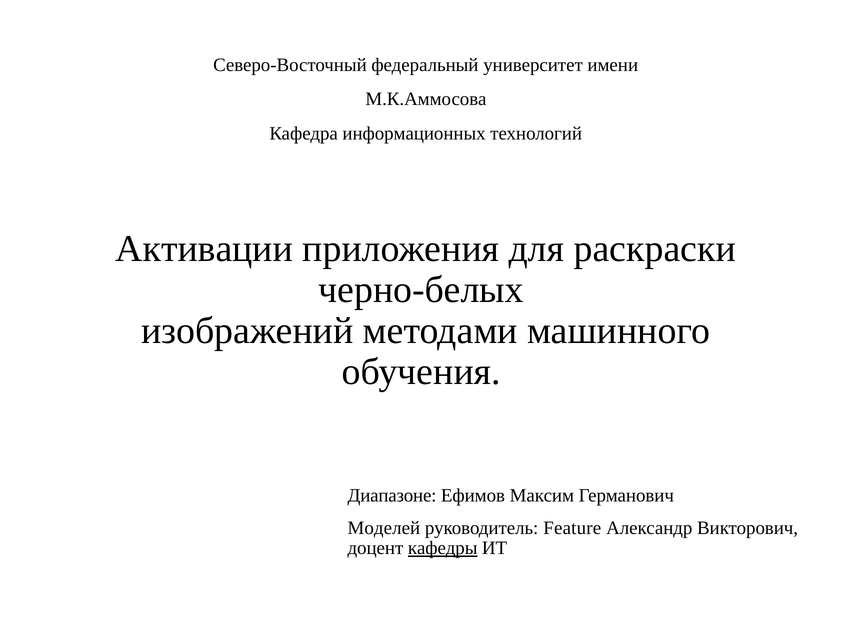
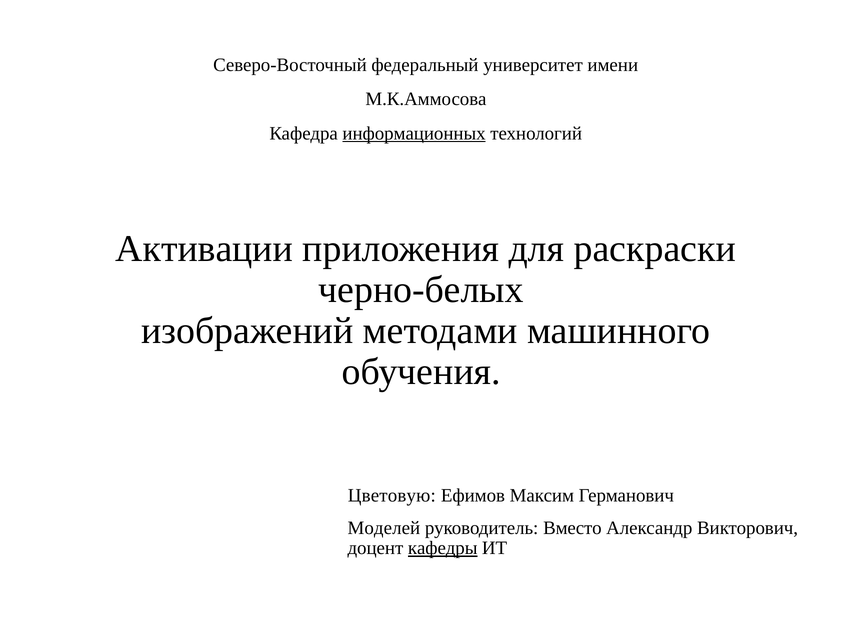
информационных underline: none -> present
Диапазоне: Диапазоне -> Цветовую
Feature: Feature -> Вместо
